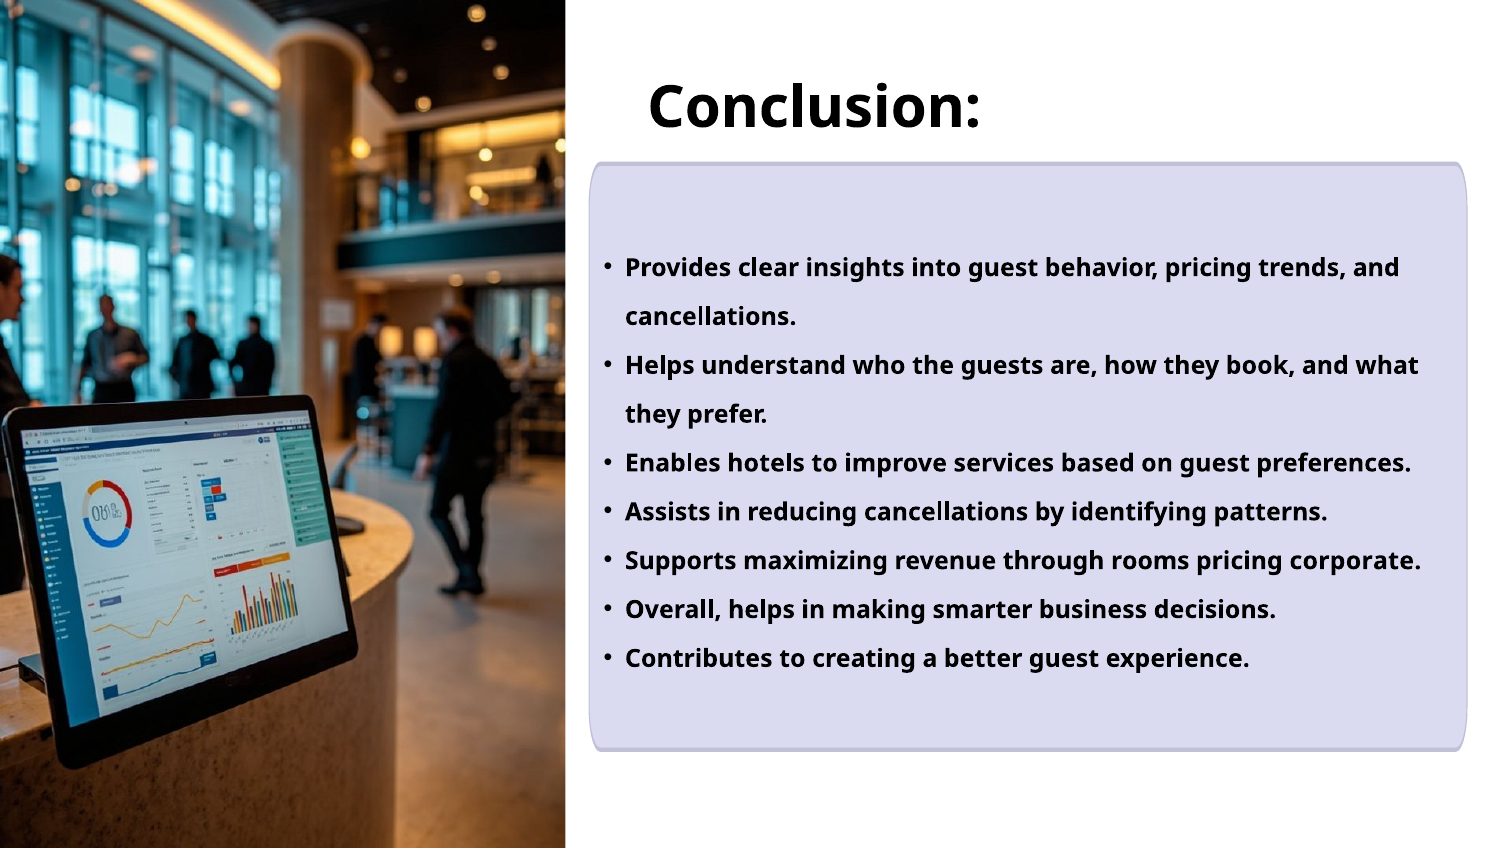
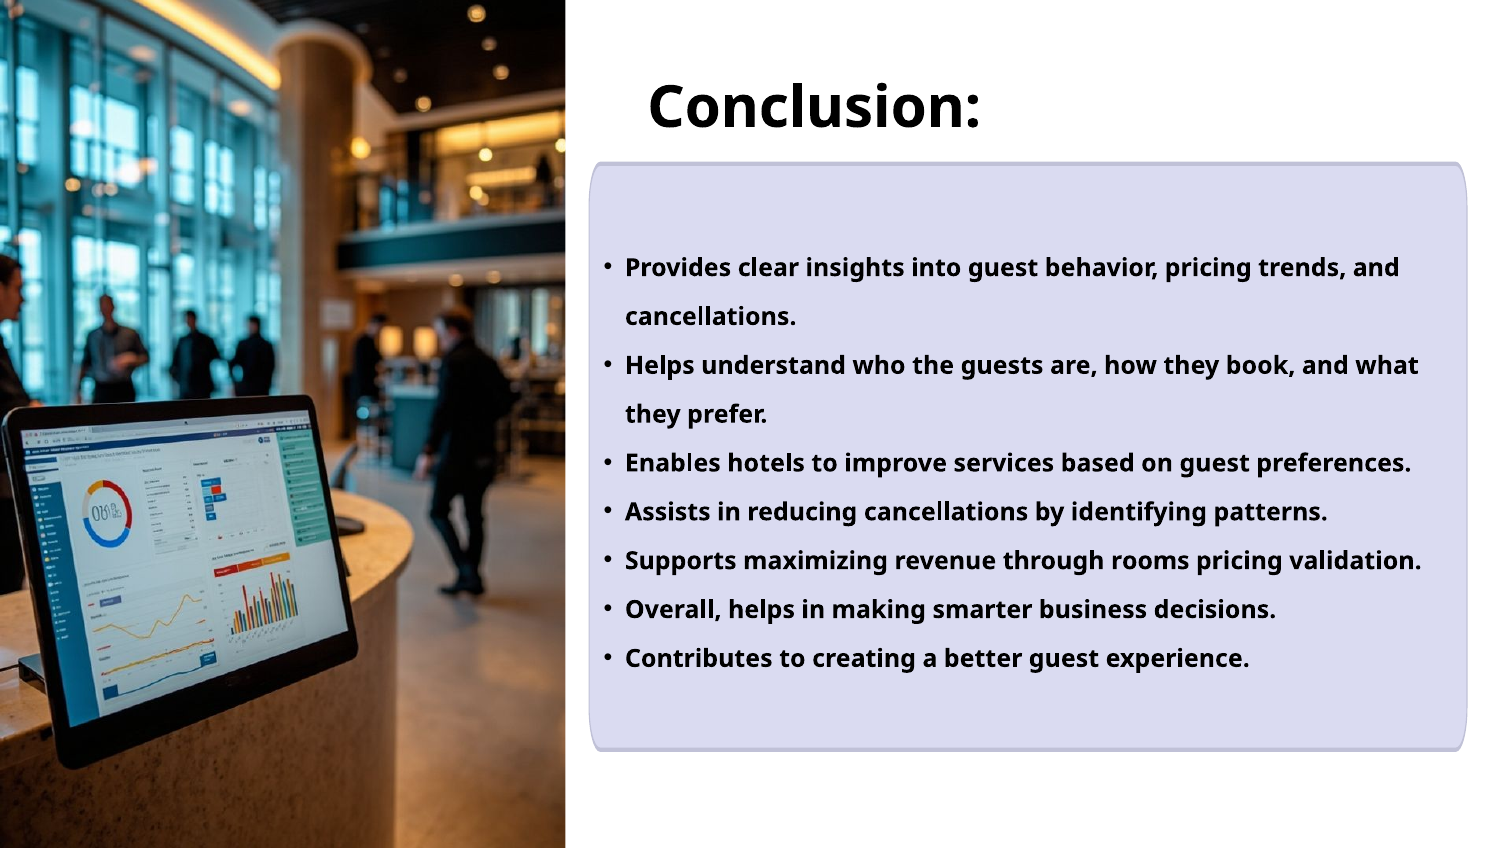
corporate: corporate -> validation
